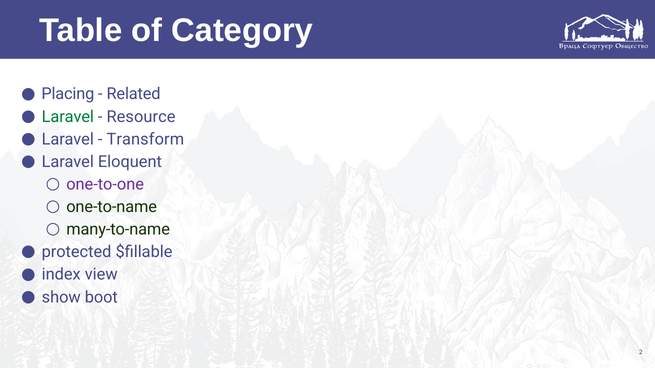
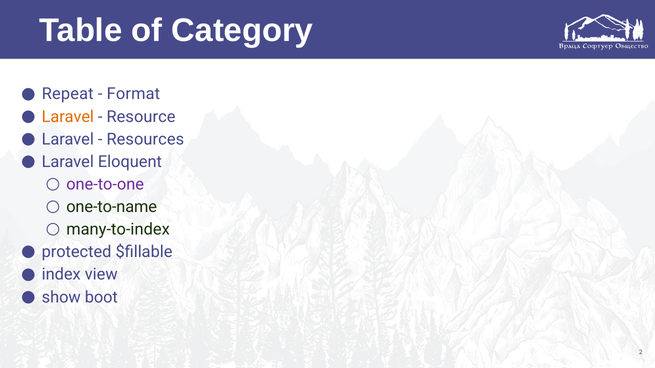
Placing: Placing -> Repeat
Related: Related -> Format
Laravel at (68, 117) colour: green -> orange
Transform: Transform -> Resources
many-to-name: many-to-name -> many-to-index
